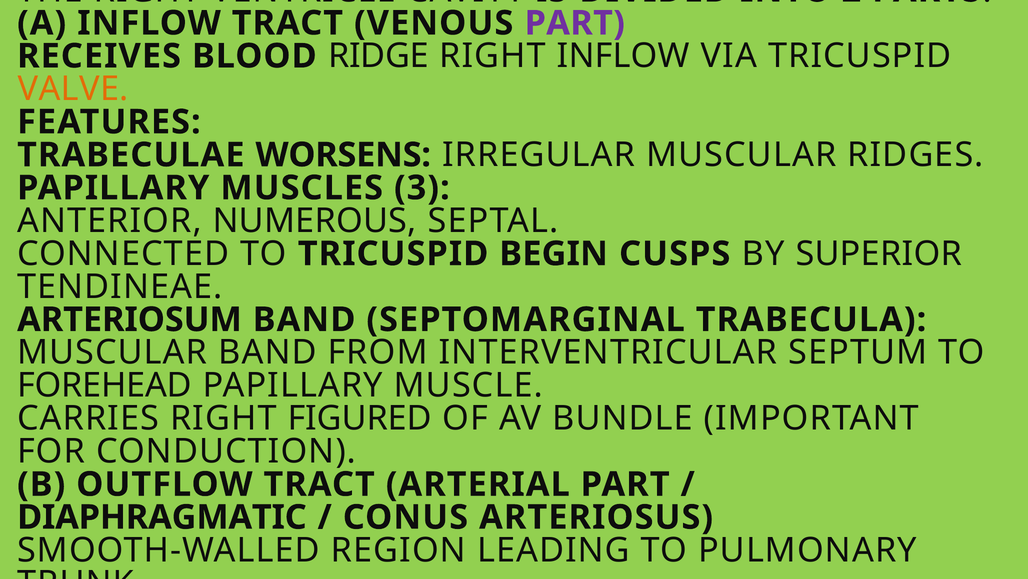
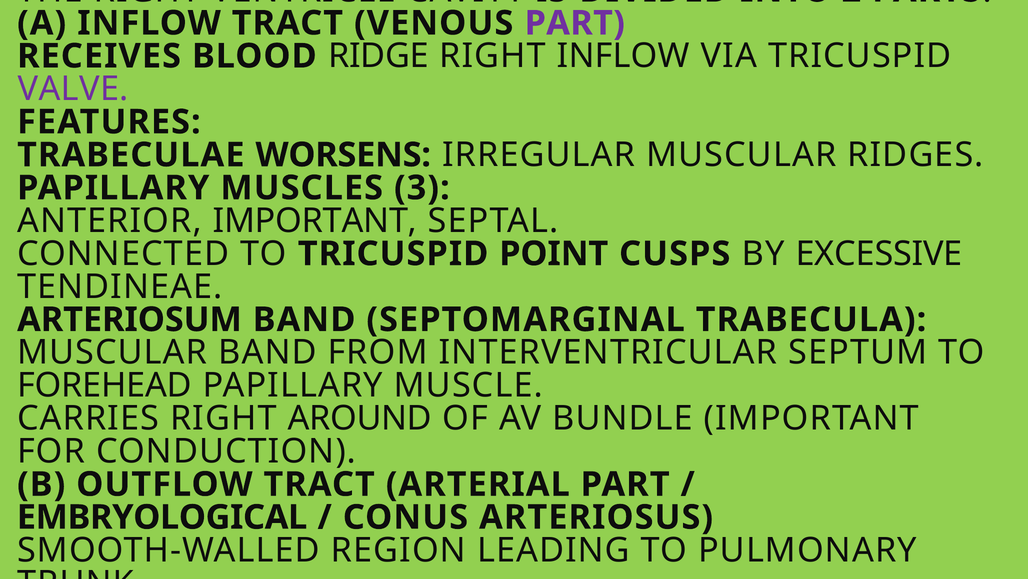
VALVE at (73, 89) colour: orange -> purple
ANTERIOR NUMEROUS: NUMEROUS -> IMPORTANT
BEGIN: BEGIN -> POINT
SUPERIOR: SUPERIOR -> EXCESSIVE
FIGURED: FIGURED -> AROUND
DIAPHRAGMATIC: DIAPHRAGMATIC -> EMBRYOLOGICAL
